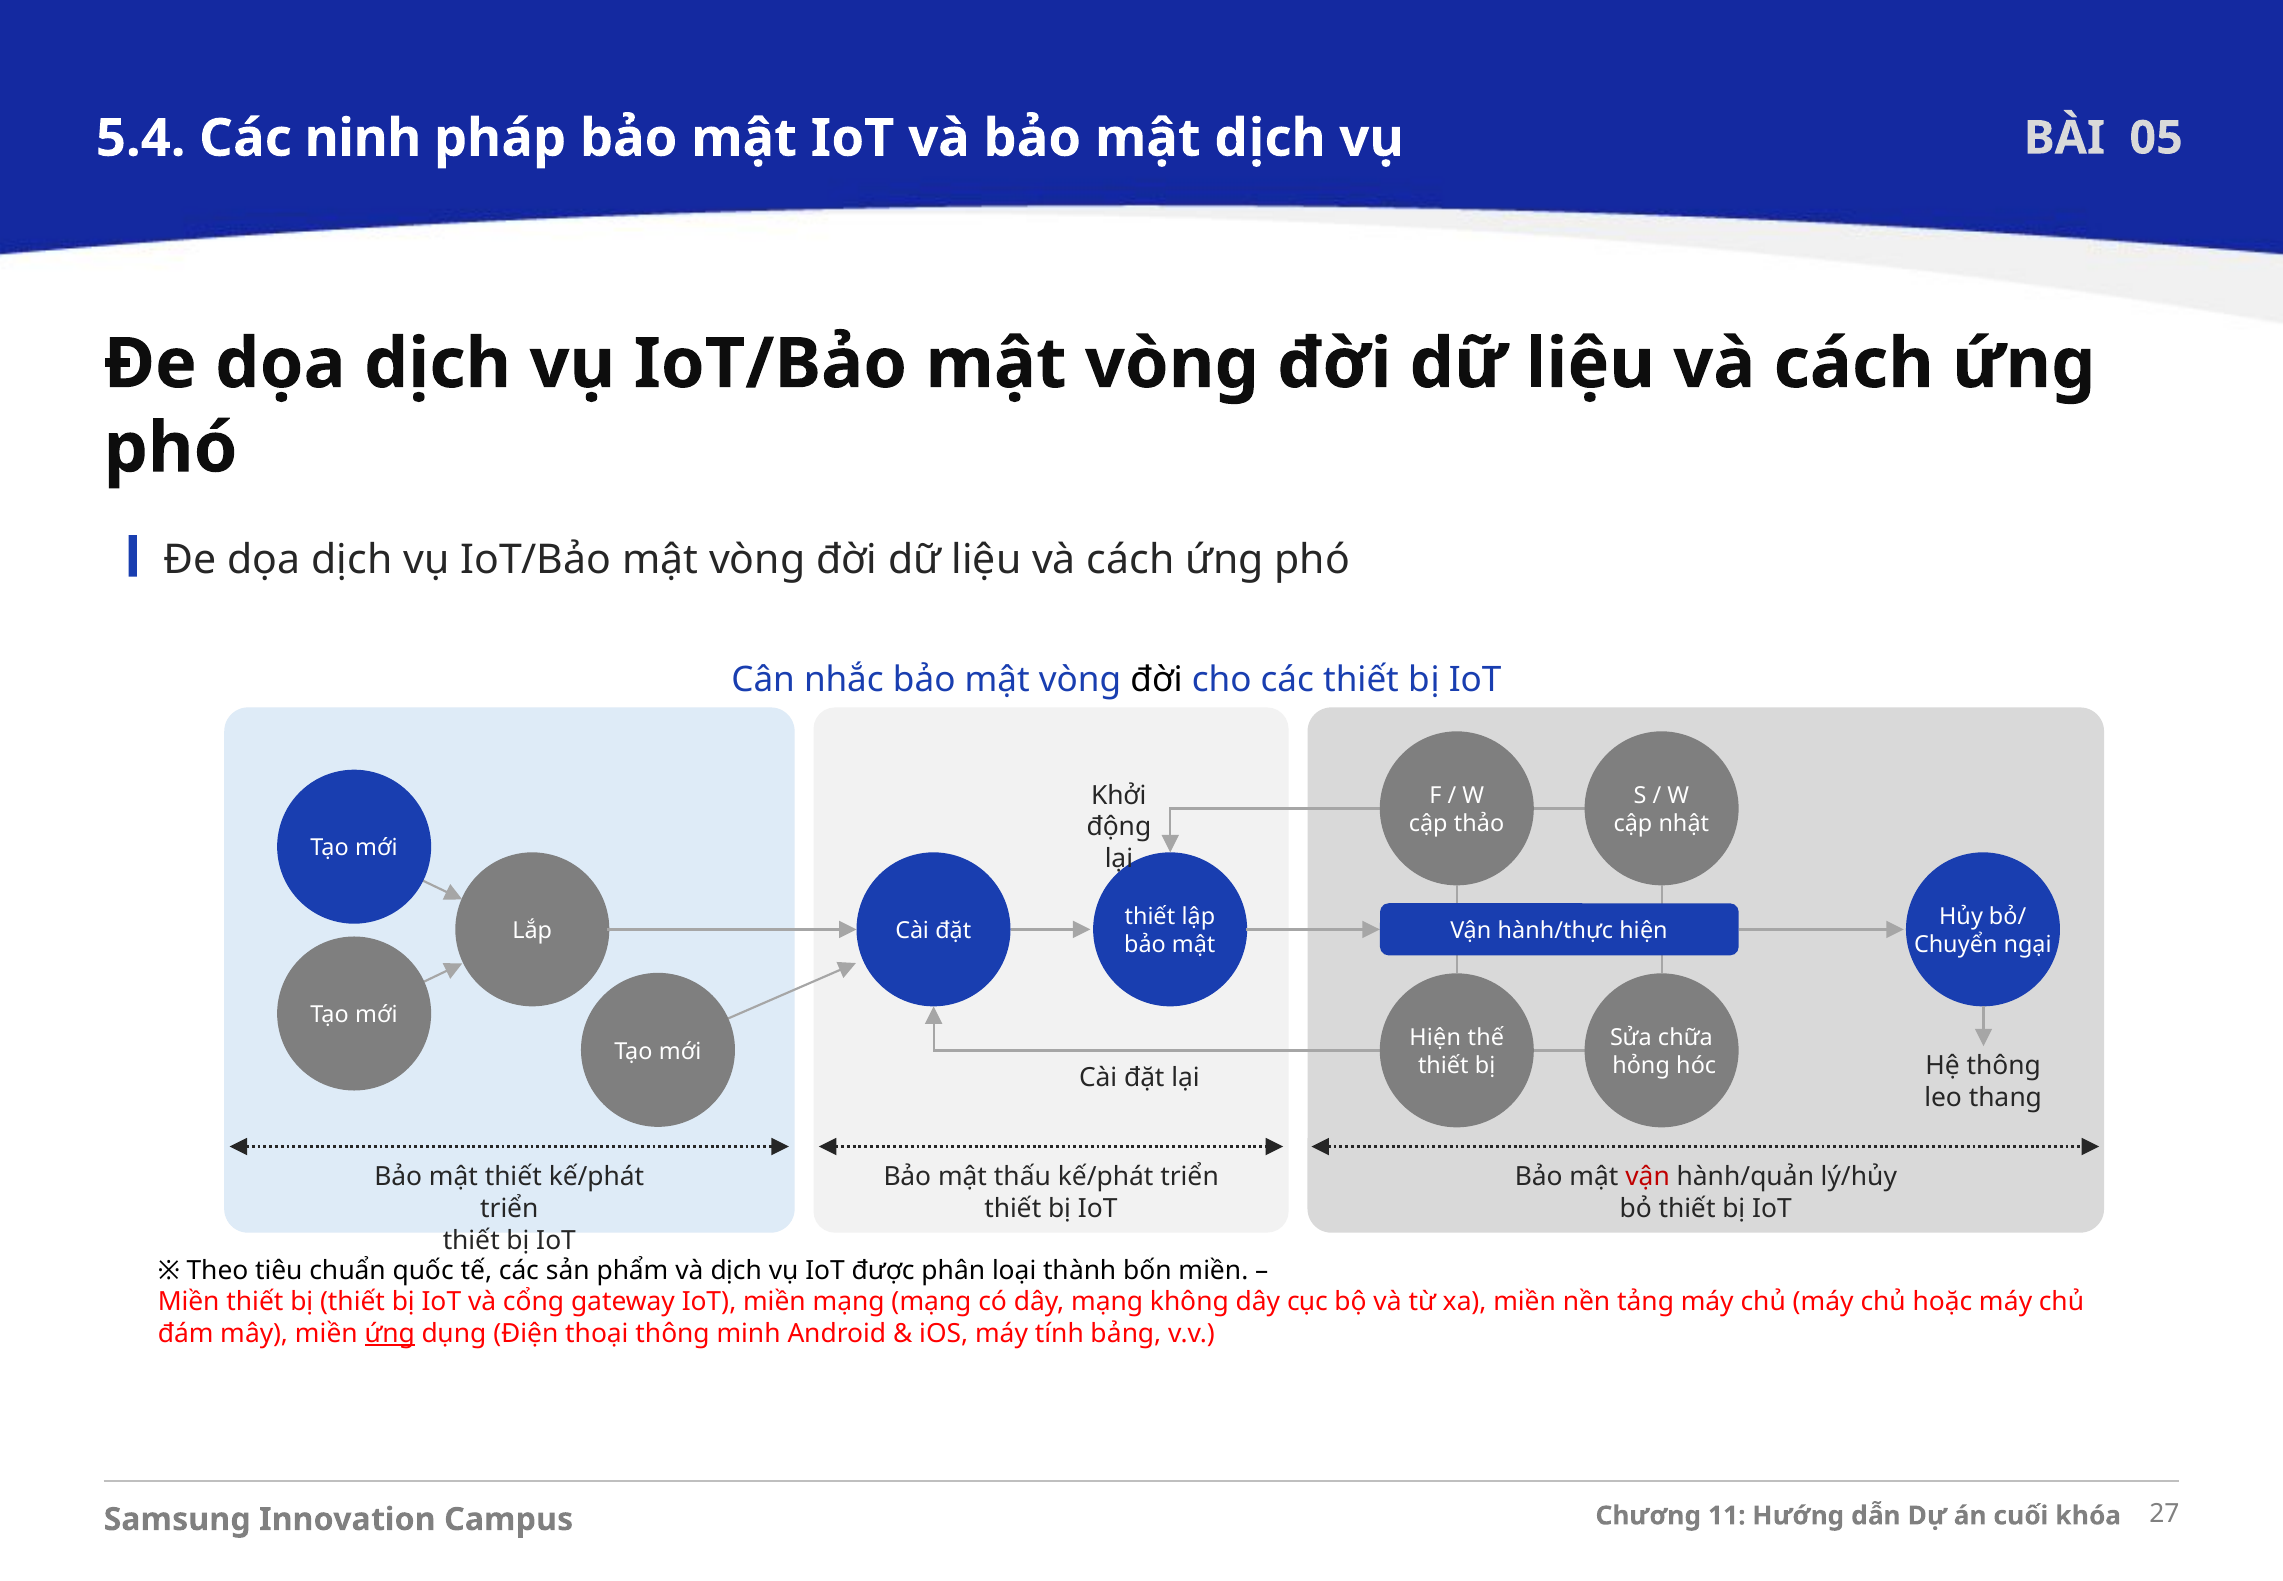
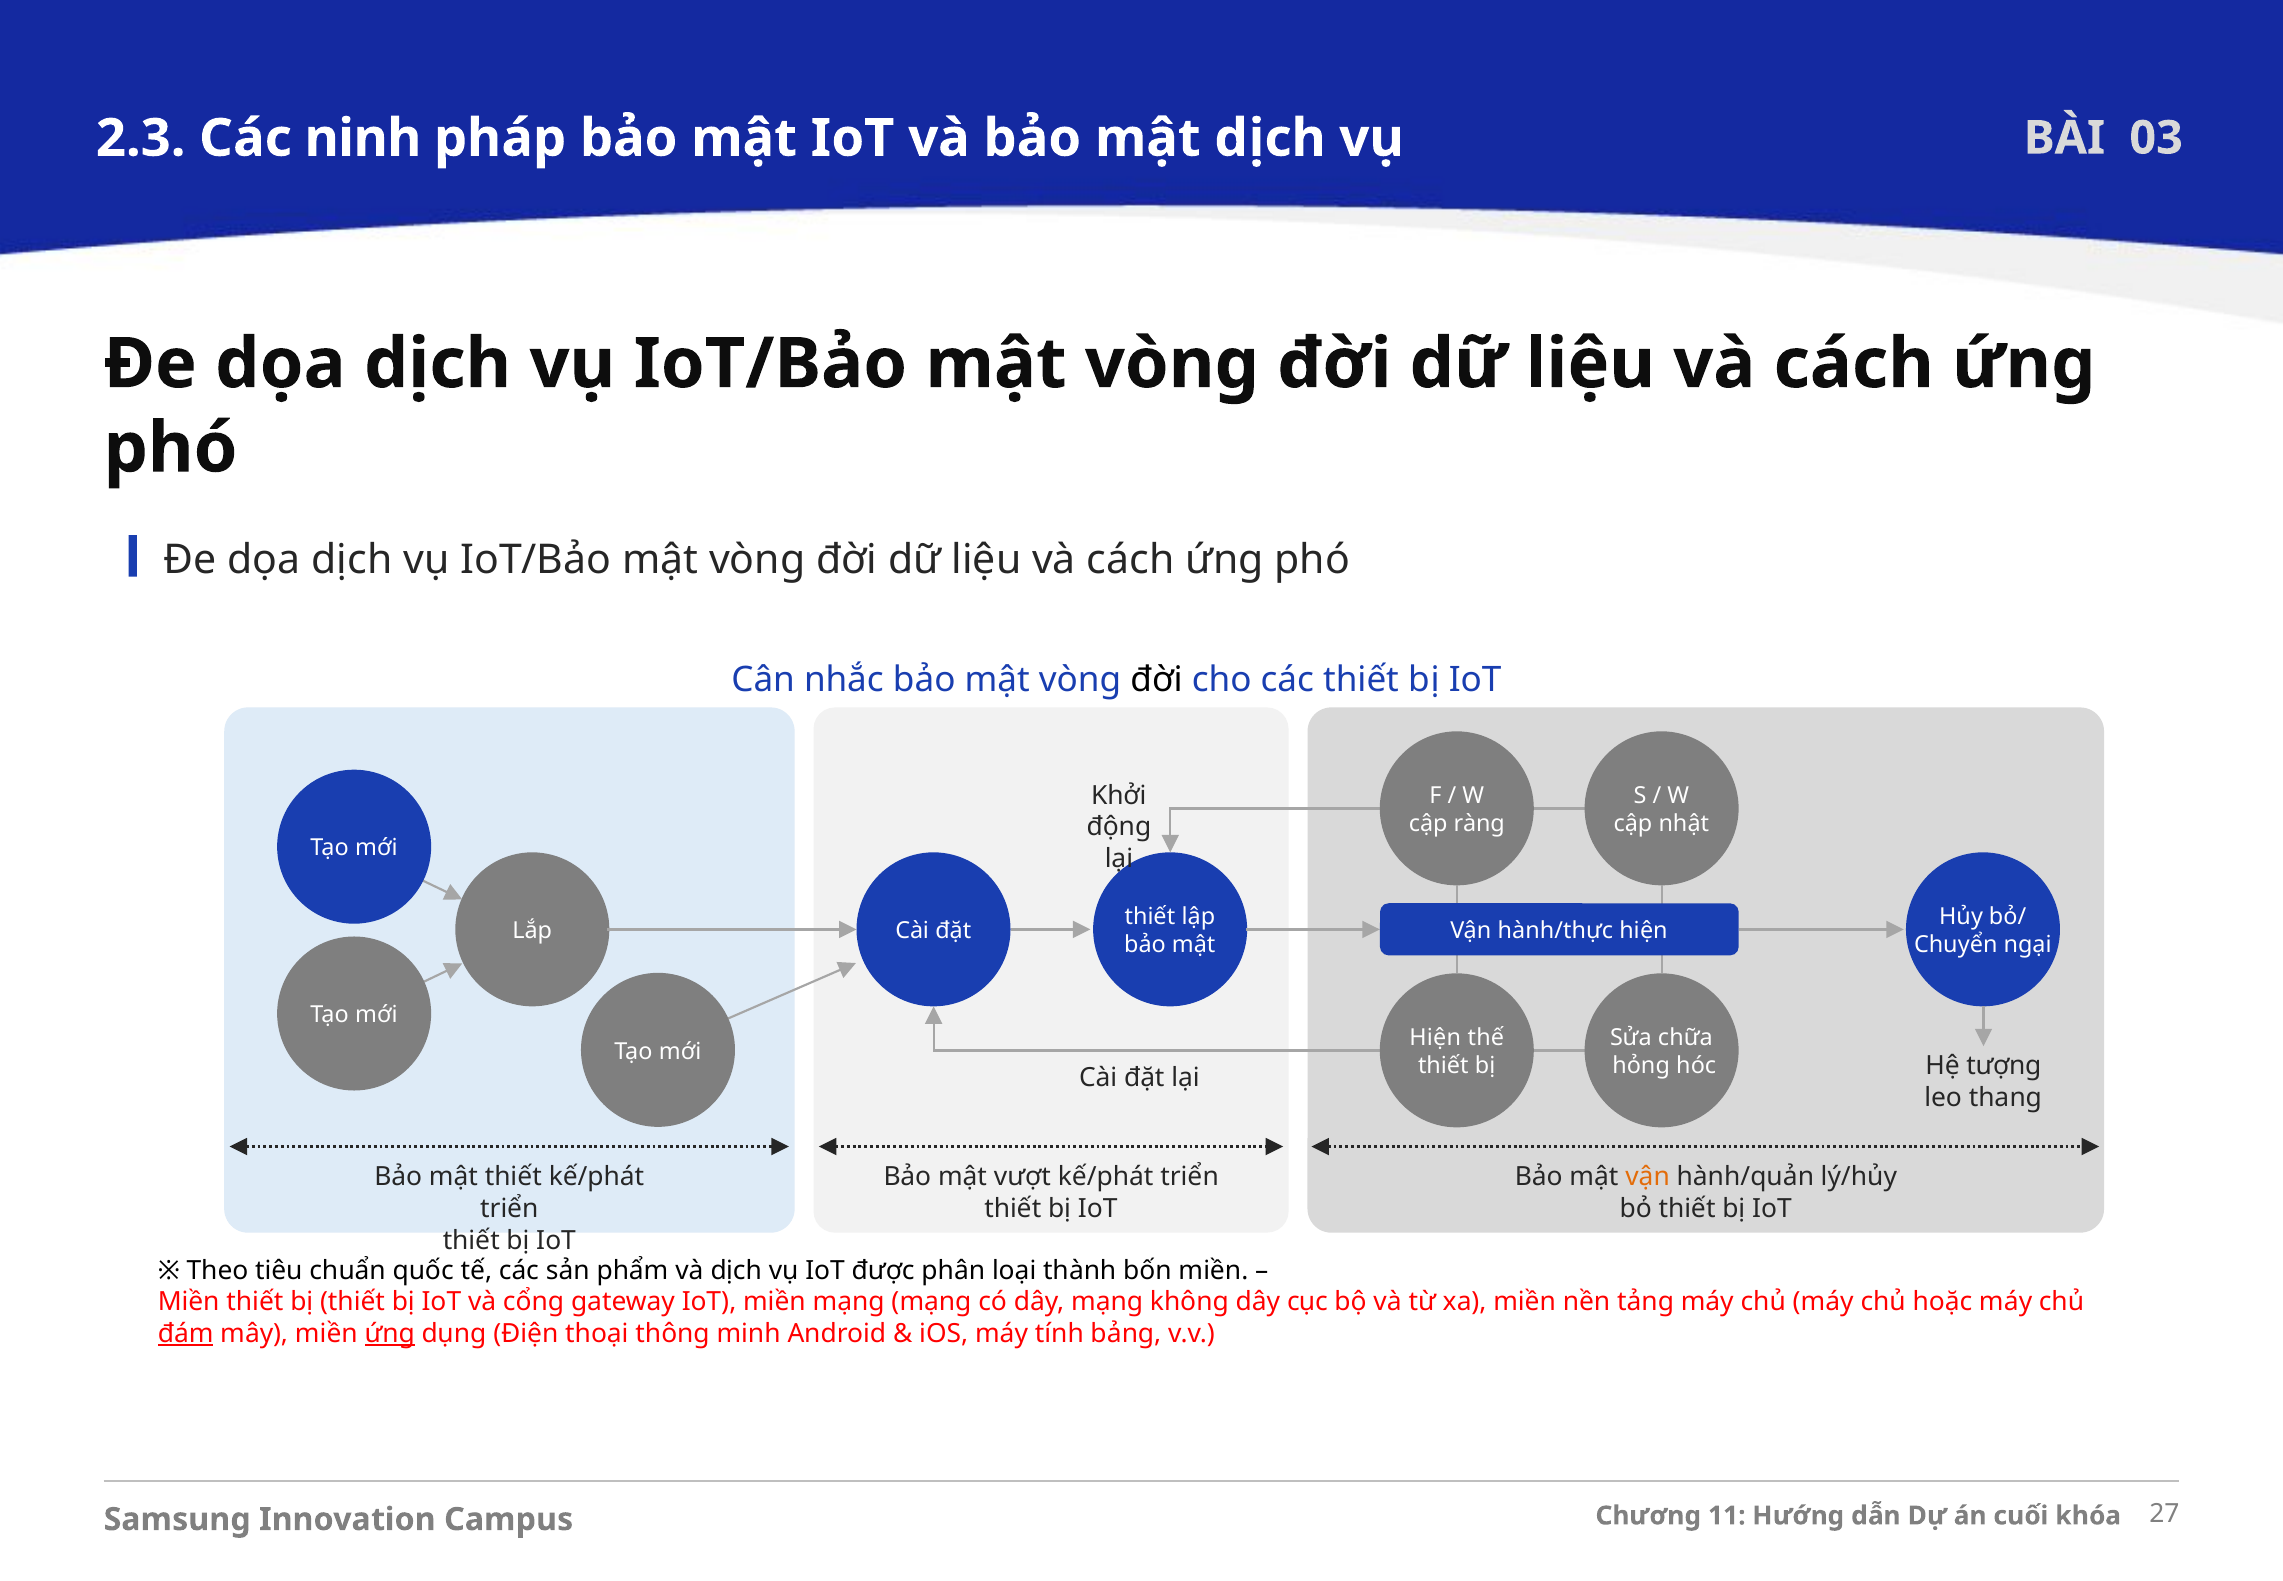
5.4: 5.4 -> 2.3
05: 05 -> 03
thảo: thảo -> ràng
Hệ thông: thông -> tượng
thấu: thấu -> vượt
vận at (1648, 1177) colour: red -> orange
đám underline: none -> present
